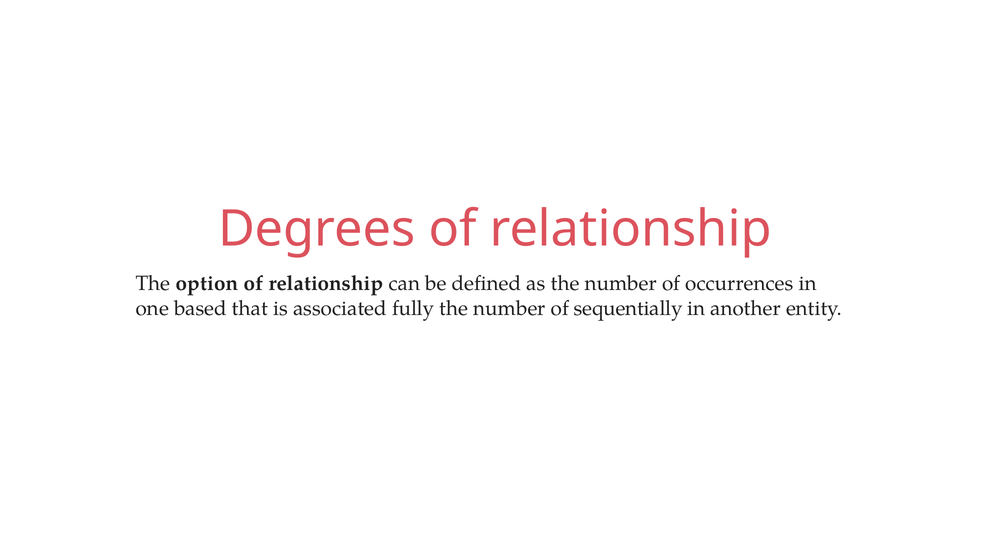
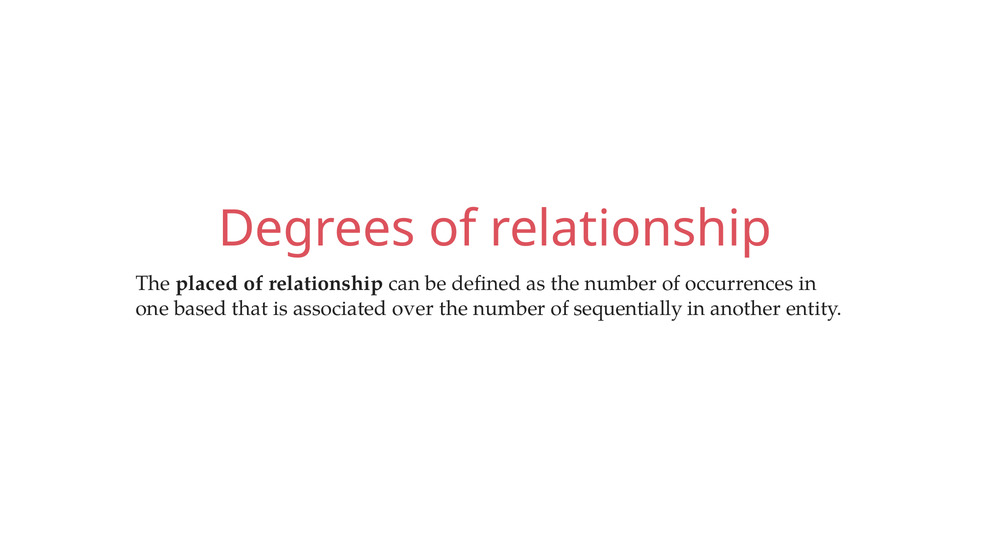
option: option -> placed
fully: fully -> over
